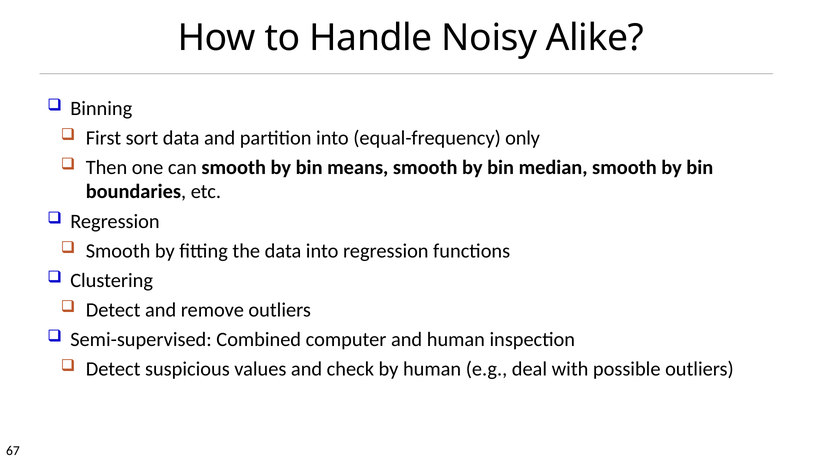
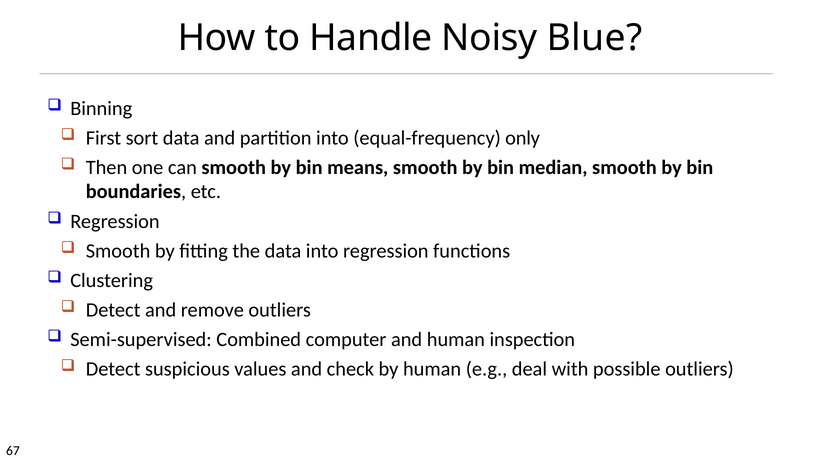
Alike: Alike -> Blue
